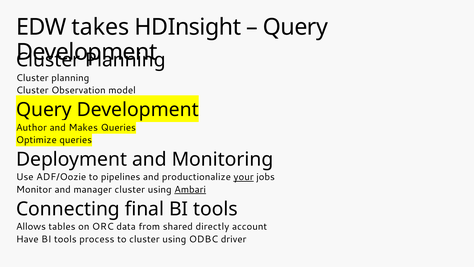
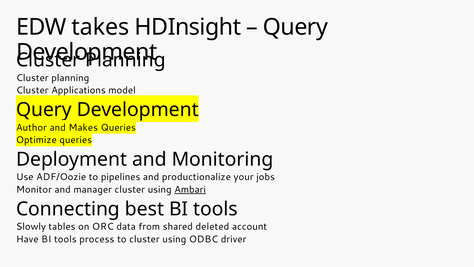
Observation: Observation -> Applications
your underline: present -> none
final: final -> best
Allows: Allows -> Slowly
directly: directly -> deleted
